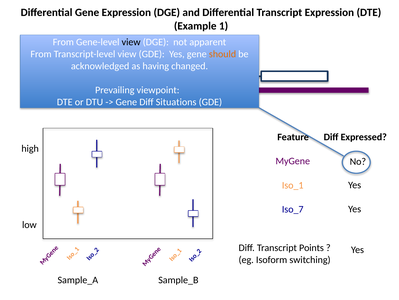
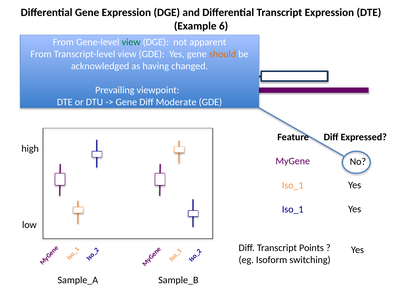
Example 1: 1 -> 6
view at (131, 42) colour: black -> green
Situations: Situations -> Moderate
Iso_7 at (293, 209): Iso_7 -> Iso_1
